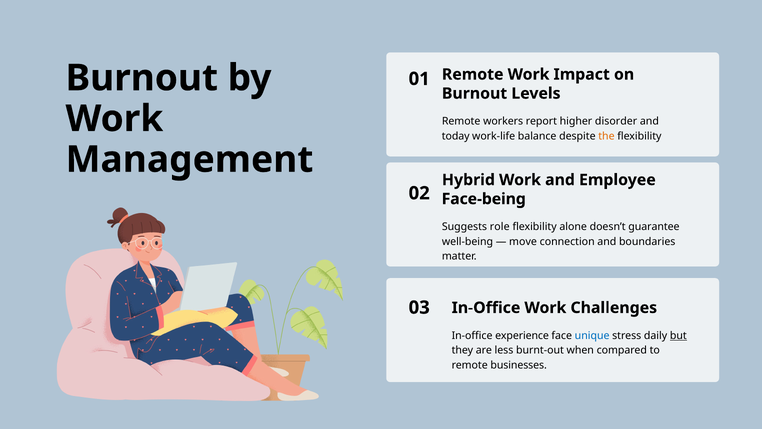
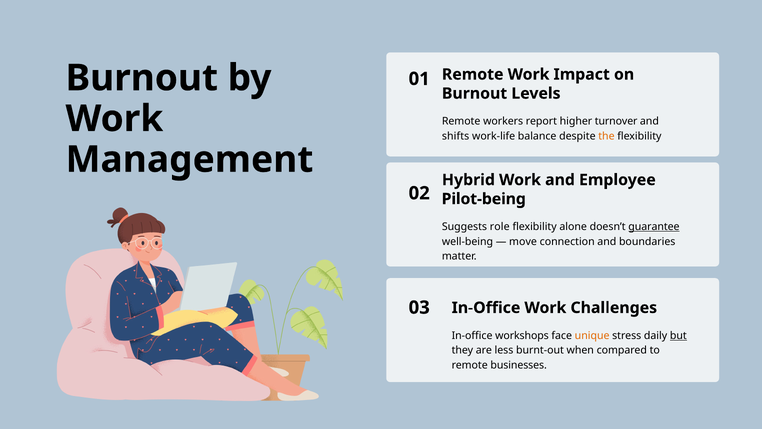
disorder: disorder -> turnover
today: today -> shifts
Face-being: Face-being -> Pilot-being
guarantee underline: none -> present
experience: experience -> workshops
unique colour: blue -> orange
